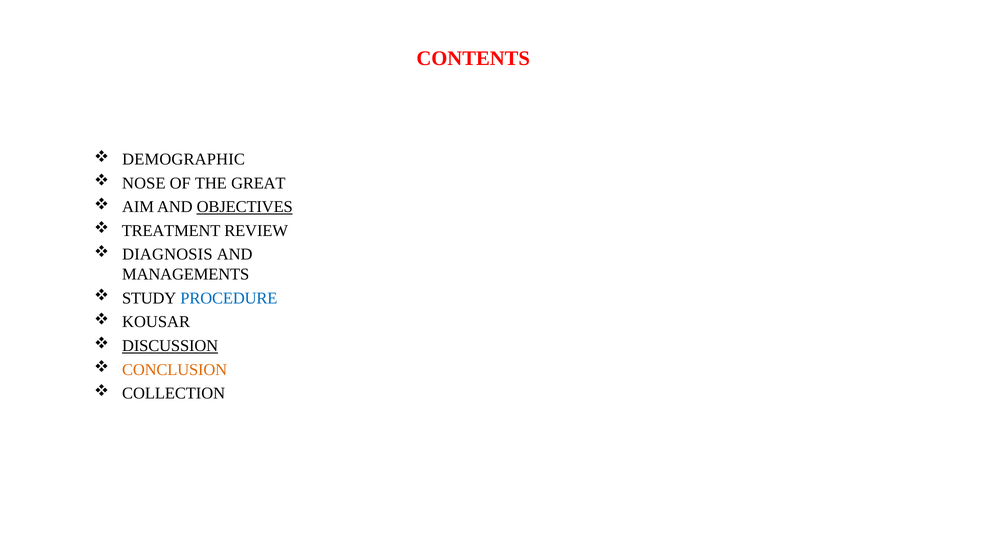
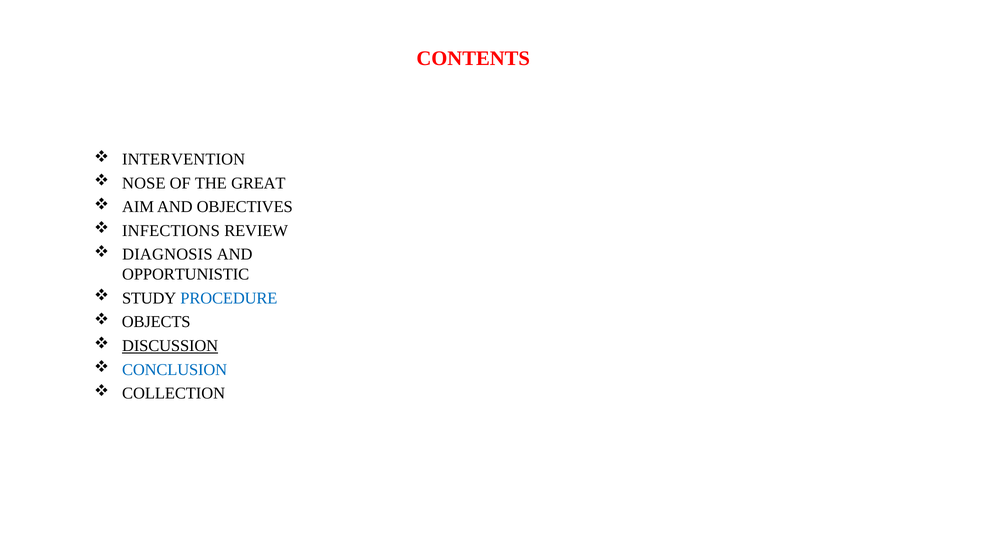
DEMOGRAPHIC: DEMOGRAPHIC -> INTERVENTION
OBJECTIVES underline: present -> none
TREATMENT: TREATMENT -> INFECTIONS
MANAGEMENTS: MANAGEMENTS -> OPPORTUNISTIC
KOUSAR: KOUSAR -> OBJECTS
CONCLUSION colour: orange -> blue
